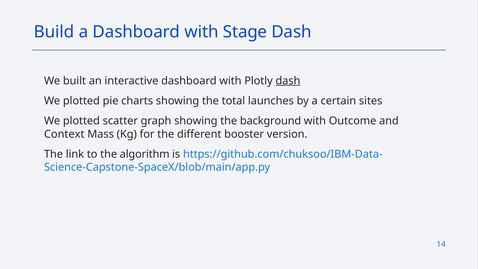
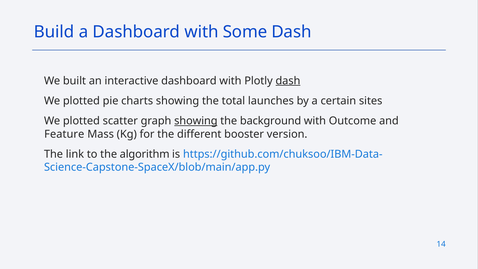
Stage: Stage -> Some
showing at (196, 121) underline: none -> present
Context: Context -> Feature
